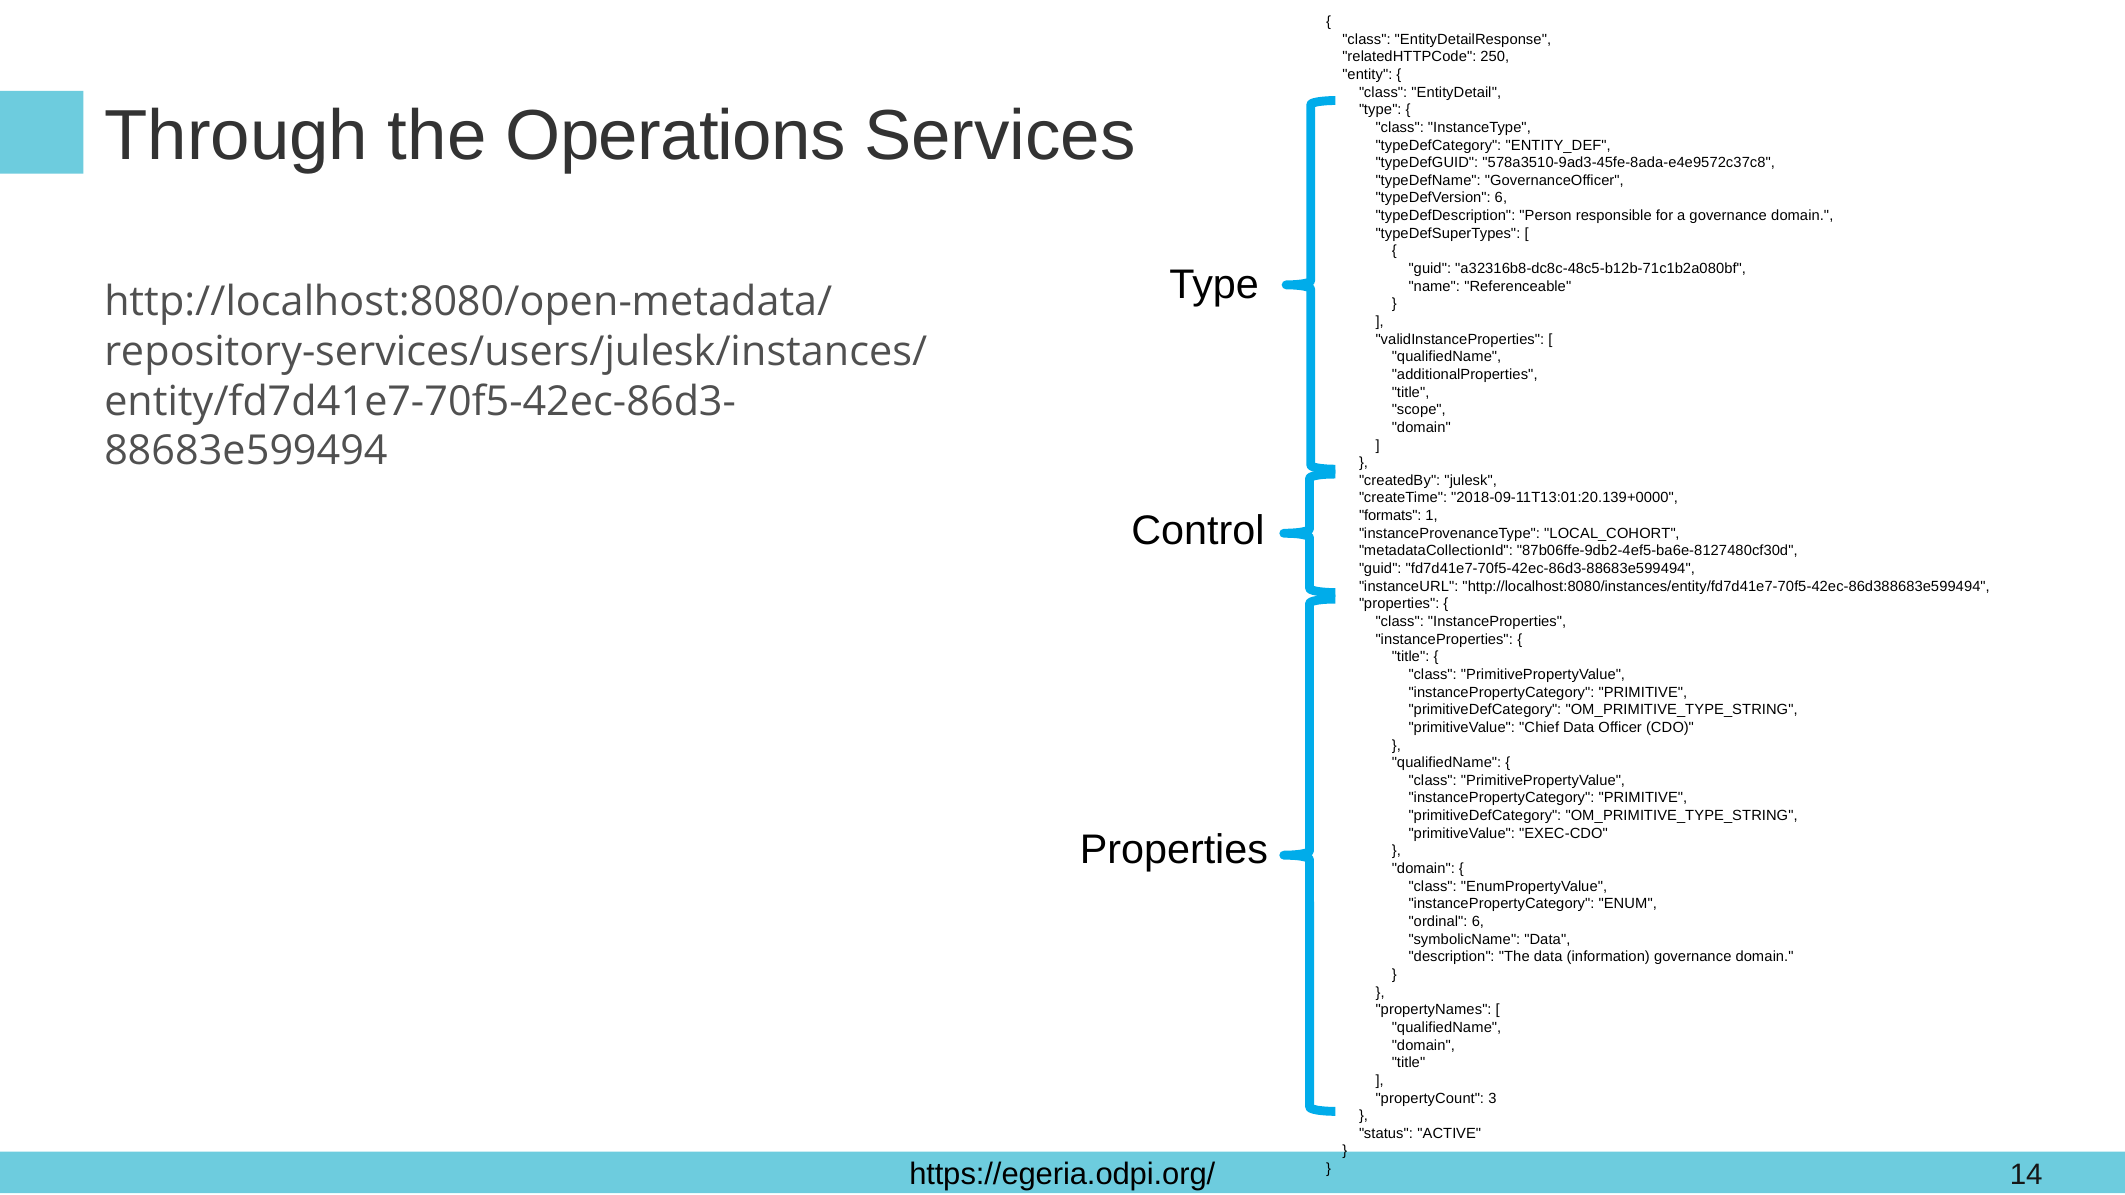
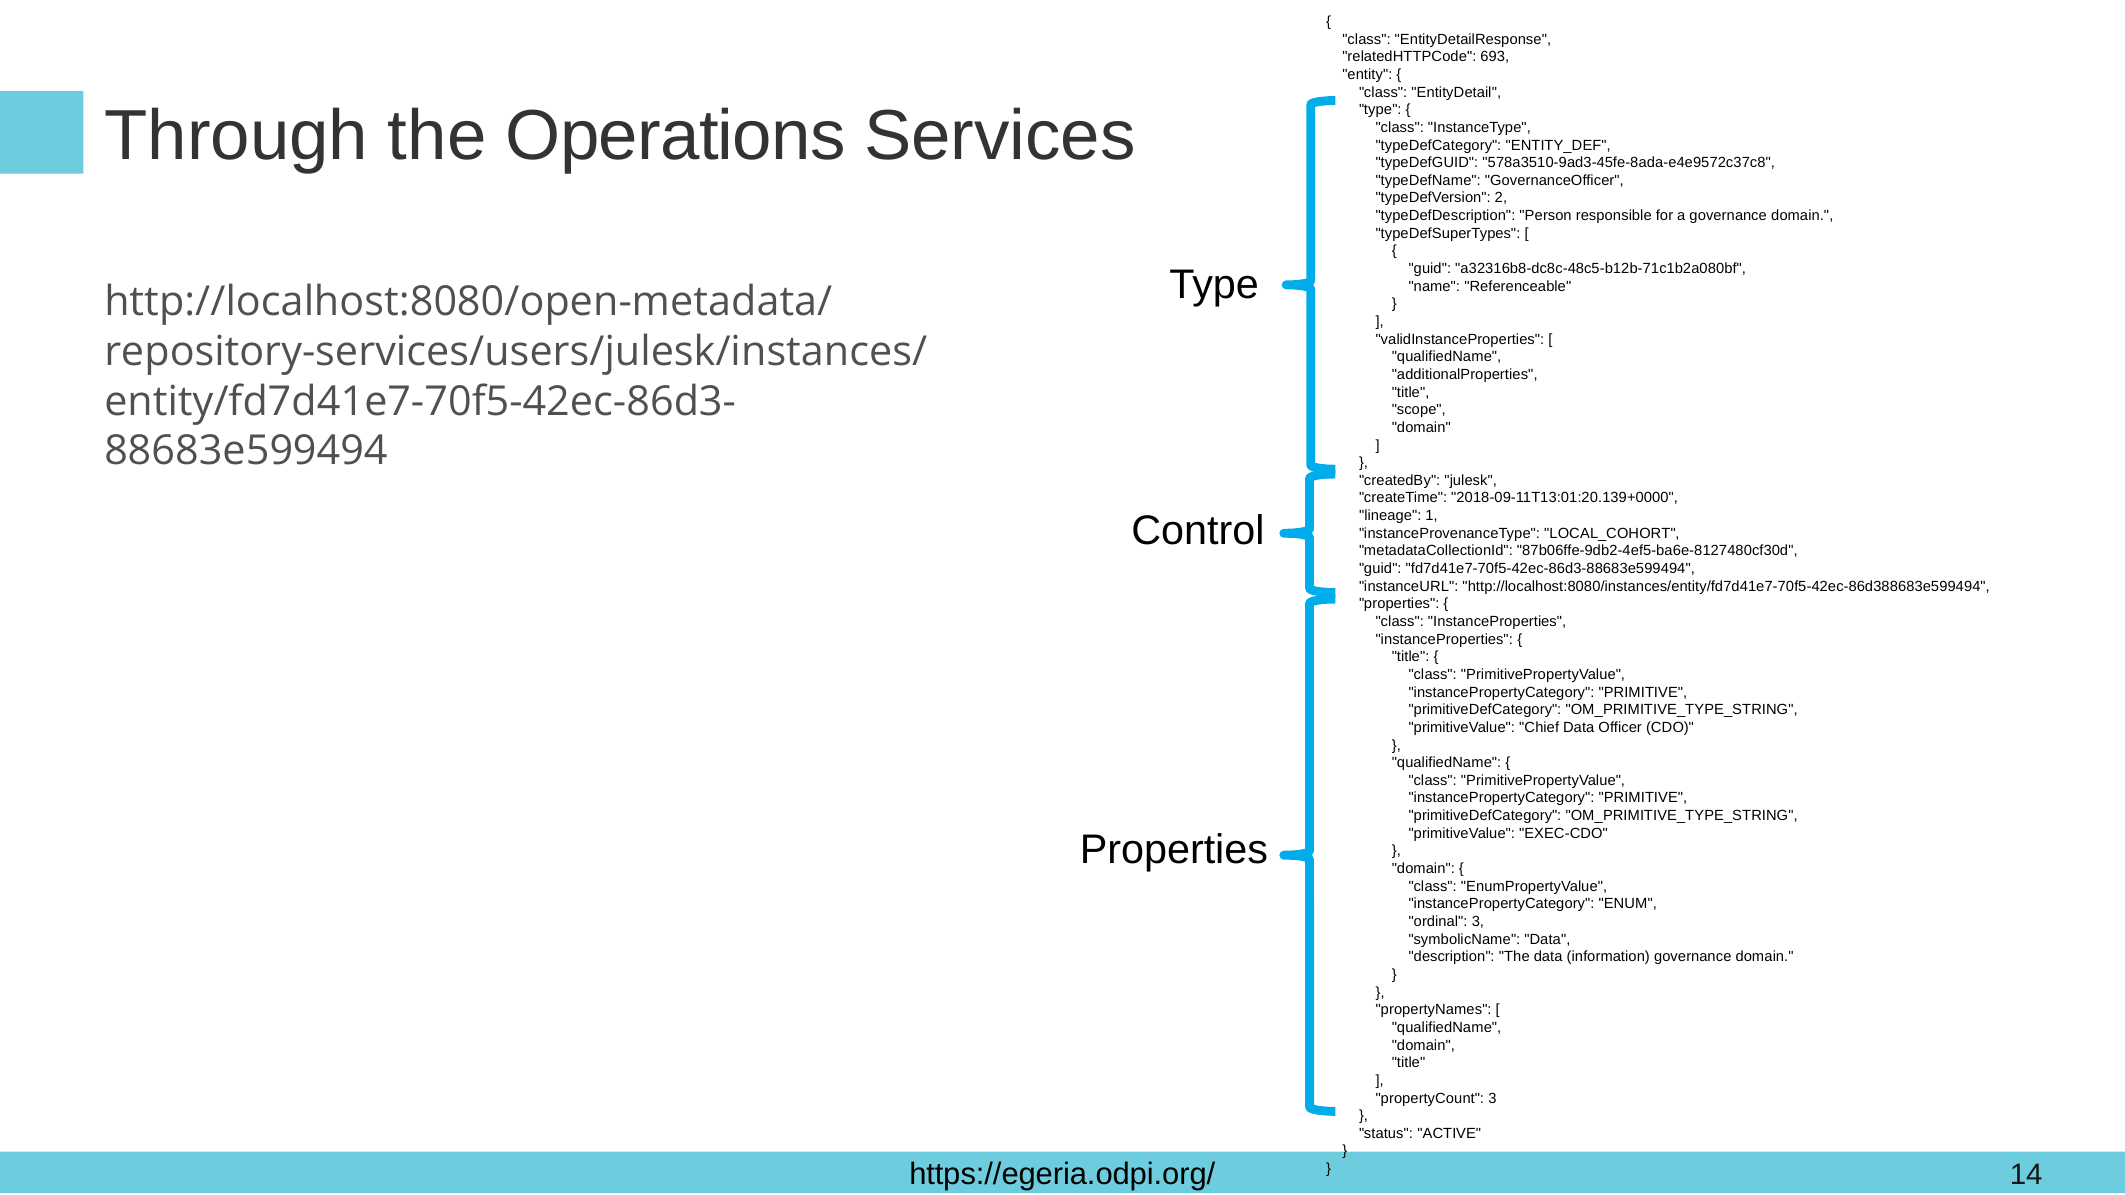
250: 250 -> 693
typeDefVersion 6: 6 -> 2
formats: formats -> lineage
ordinal 6: 6 -> 3
